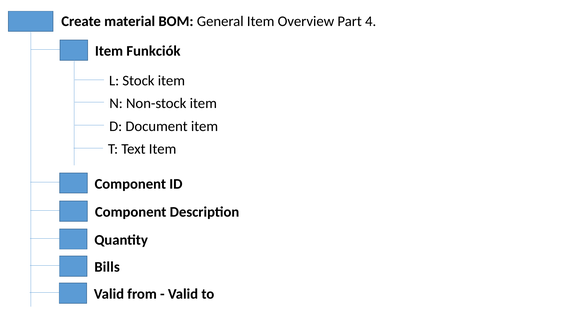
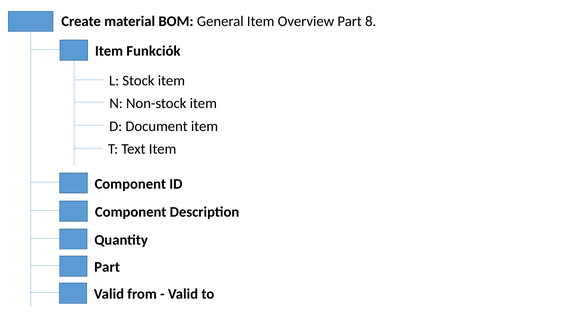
4: 4 -> 8
Bills at (107, 267): Bills -> Part
